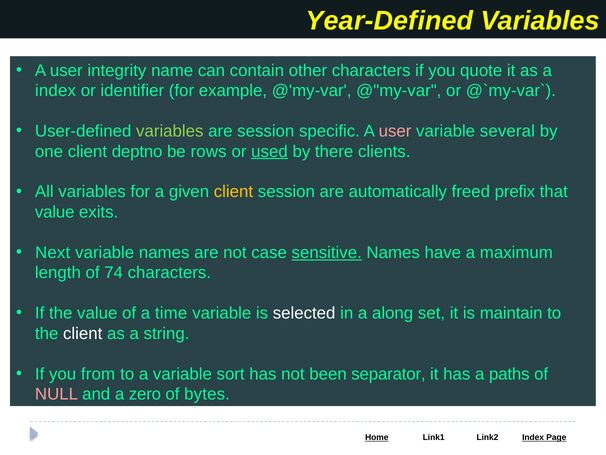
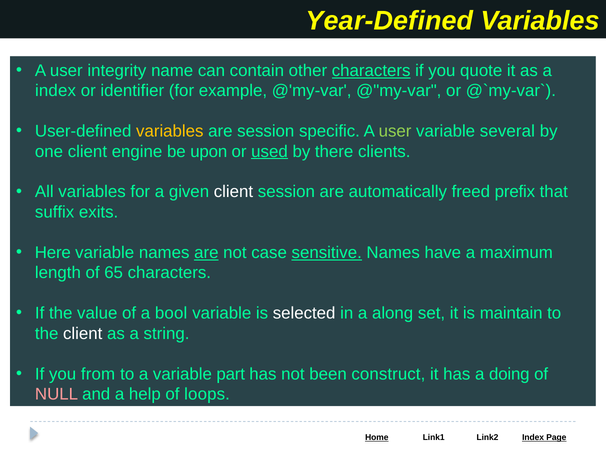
characters at (371, 70) underline: none -> present
variables at (170, 131) colour: light green -> yellow
user at (395, 131) colour: pink -> light green
deptno: deptno -> engine
rows: rows -> upon
client at (233, 192) colour: yellow -> white
value at (55, 212): value -> suffix
Next: Next -> Here
are at (206, 252) underline: none -> present
74: 74 -> 65
time: time -> bool
sort: sort -> part
separator: separator -> construct
paths: paths -> doing
zero: zero -> help
bytes: bytes -> loops
